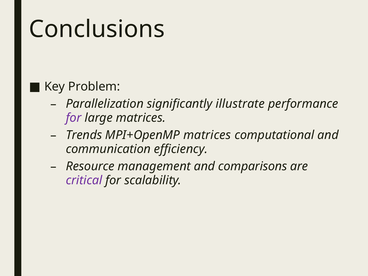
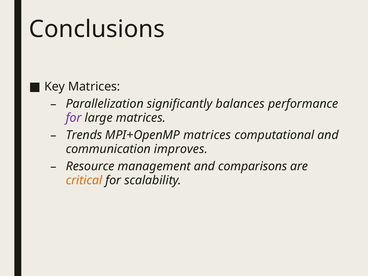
Key Problem: Problem -> Matrices
illustrate: illustrate -> balances
efficiency: efficiency -> improves
critical colour: purple -> orange
